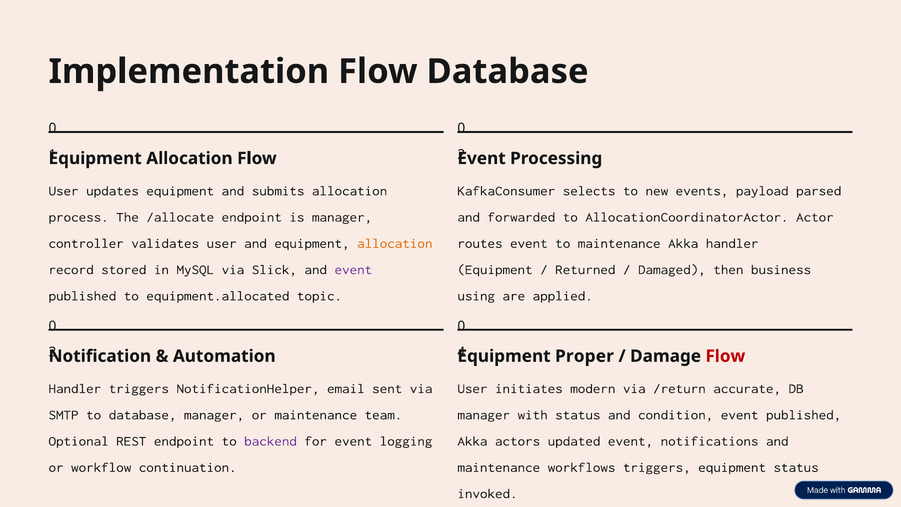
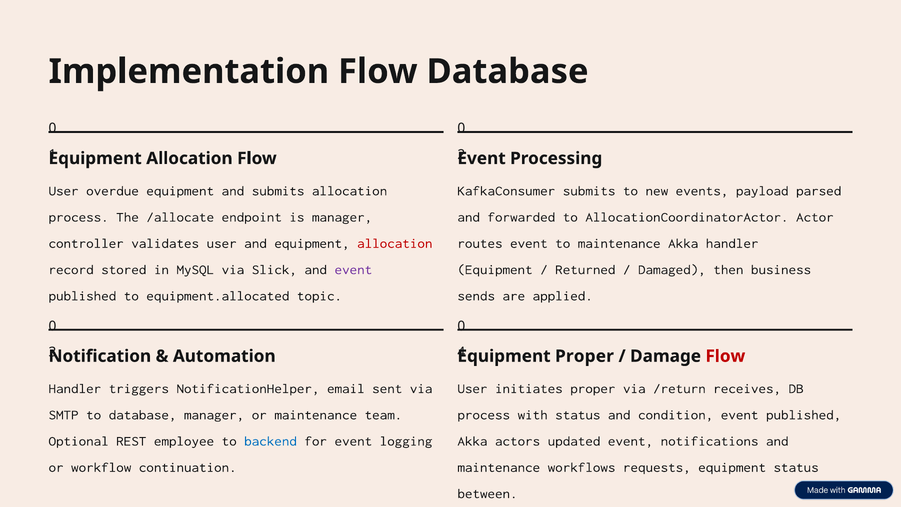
updates: updates -> overdue
KafkaConsumer selects: selects -> submits
allocation at (395, 243) colour: orange -> red
using: using -> sends
initiates modern: modern -> proper
accurate: accurate -> receives
manager at (484, 415): manager -> process
REST endpoint: endpoint -> employee
backend colour: purple -> blue
workflows triggers: triggers -> requests
invoked: invoked -> between
